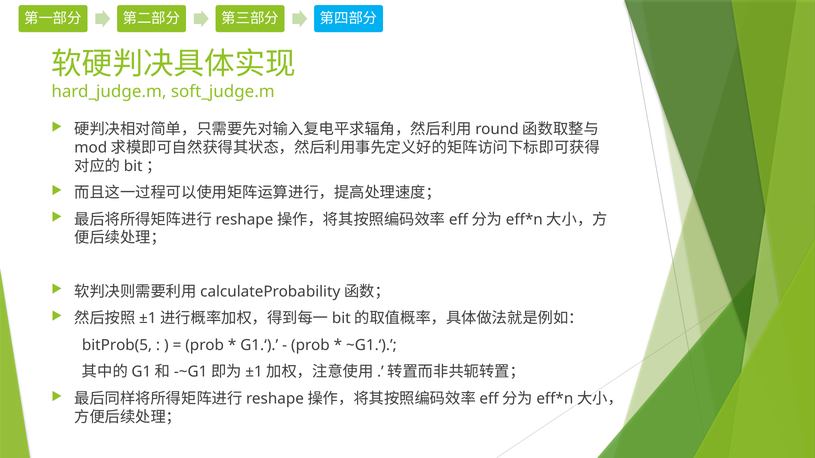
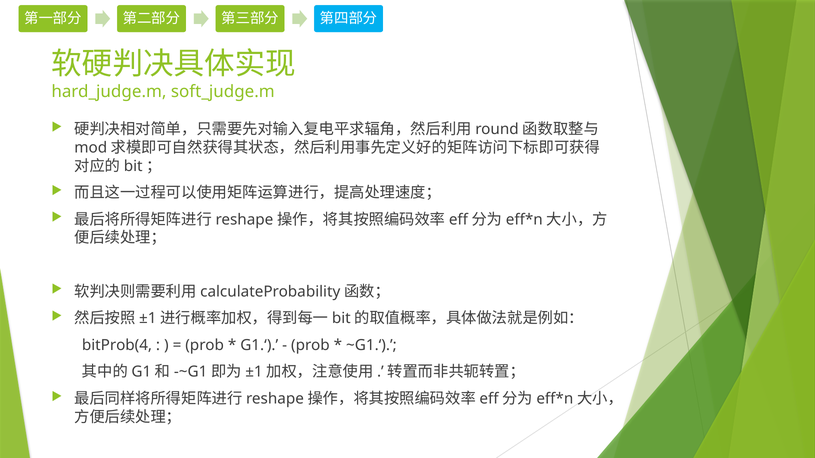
bitProb(5: bitProb(5 -> bitProb(4
